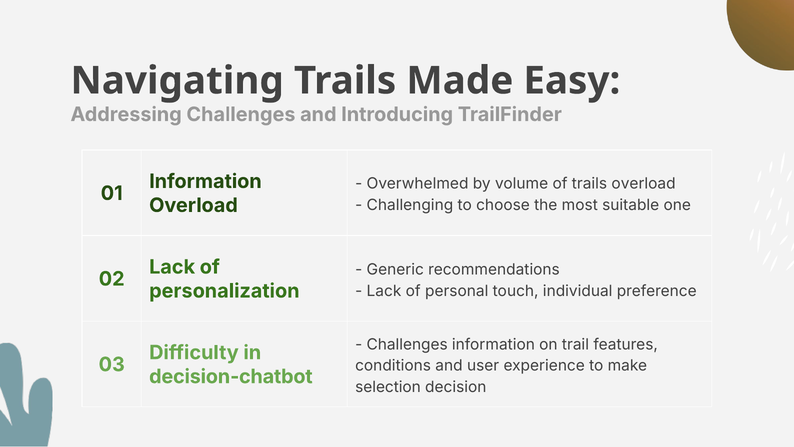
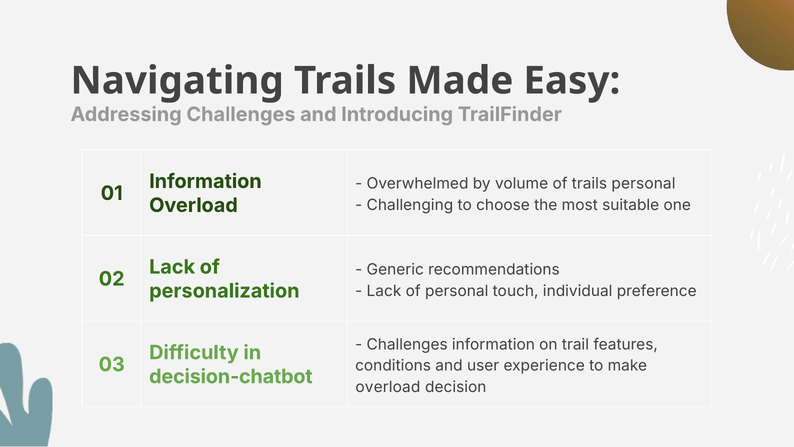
trails overload: overload -> personal
selection at (388, 387): selection -> overload
